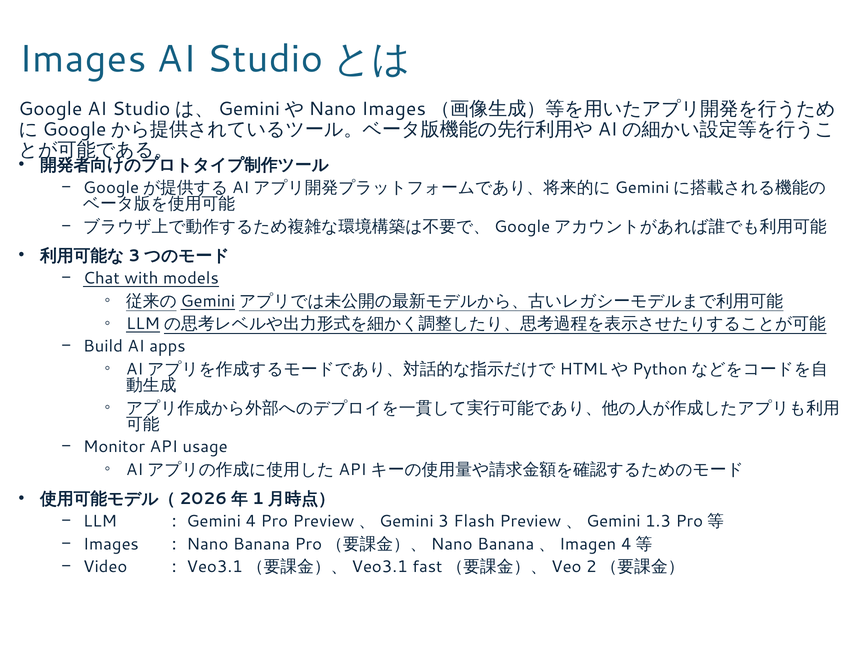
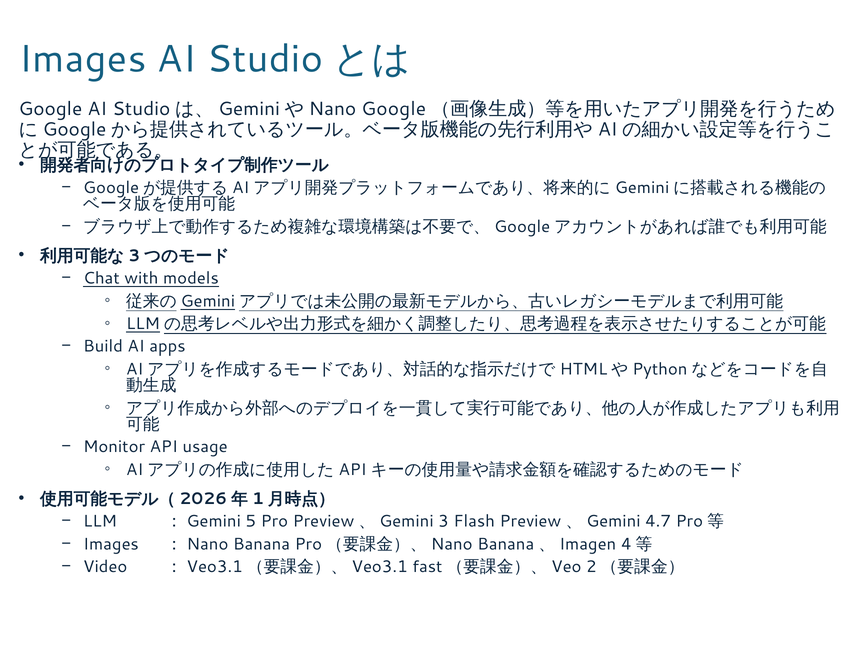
Images at (394, 109): Images -> Google
4: 4 -> 5
1.3: 1.3 -> 4.7
